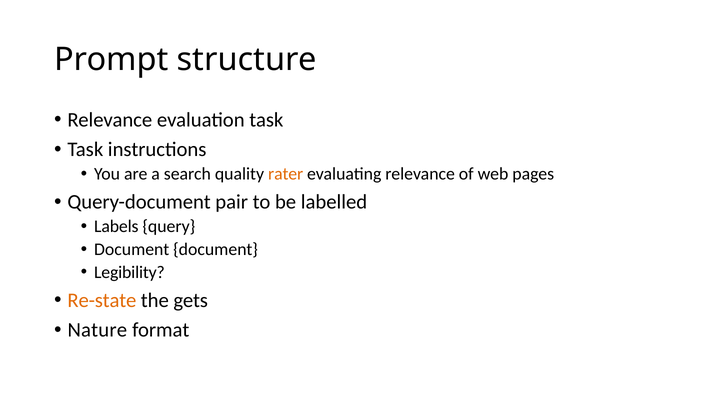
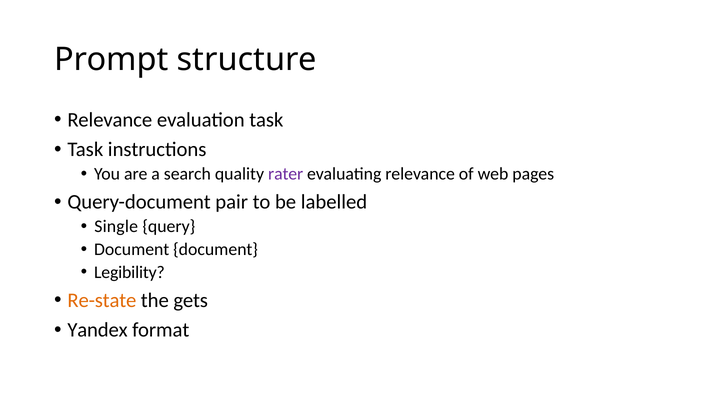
rater colour: orange -> purple
Labels: Labels -> Single
Nature: Nature -> Yandex
